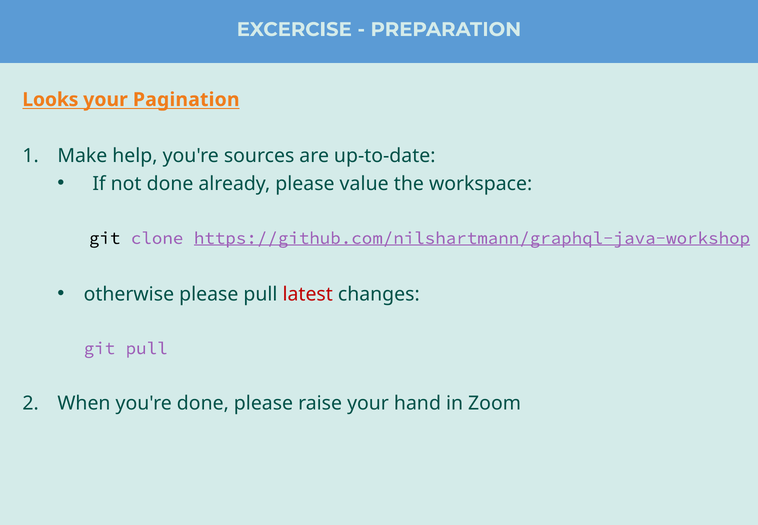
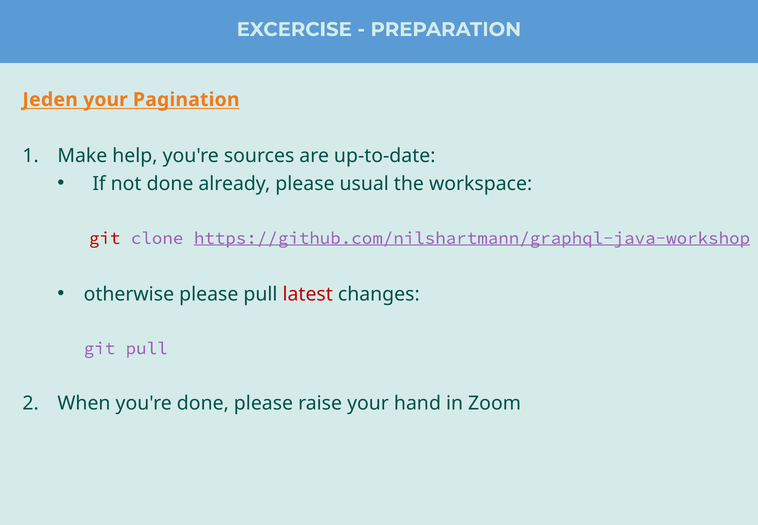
Looks: Looks -> Jeden
value: value -> usual
git at (105, 238) colour: black -> red
